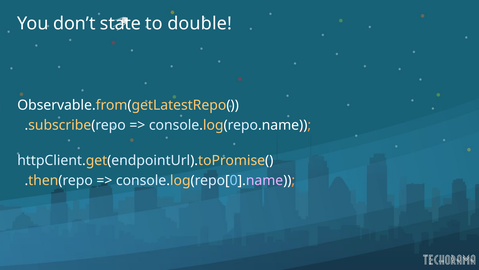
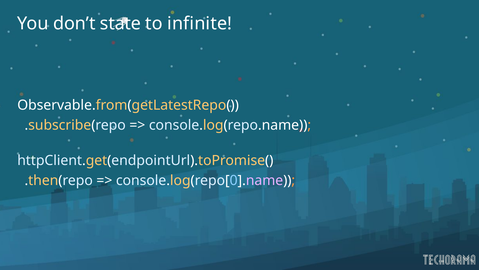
double: double -> infinite
